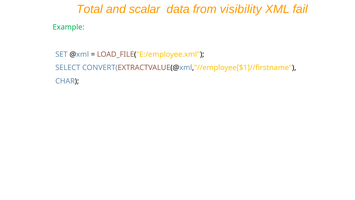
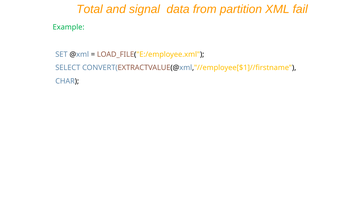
scalar: scalar -> signal
visibility: visibility -> partition
